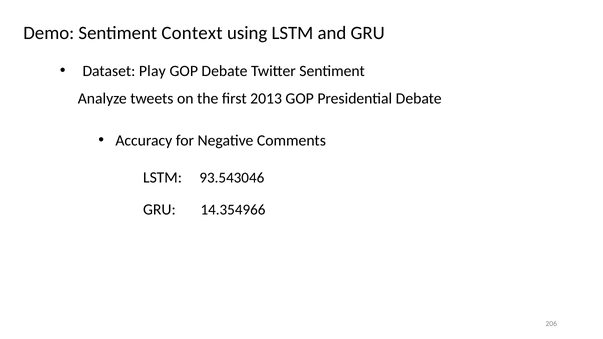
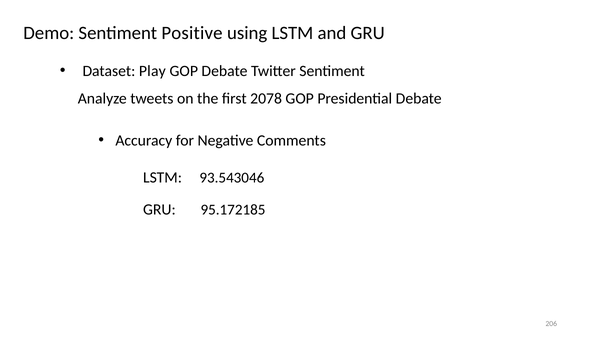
Context: Context -> Positive
2013: 2013 -> 2078
14.354966: 14.354966 -> 95.172185
